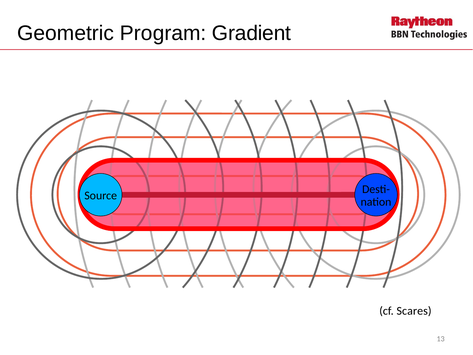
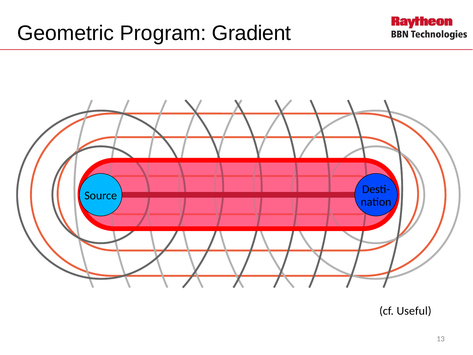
Scares: Scares -> Useful
